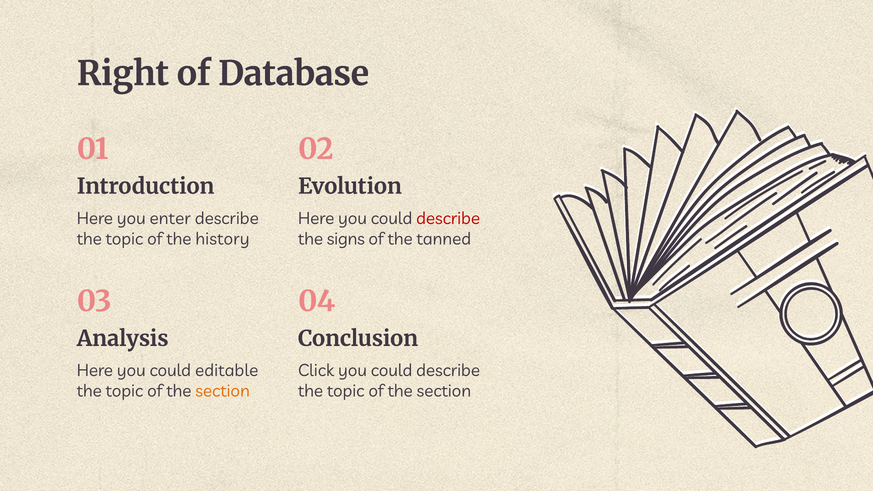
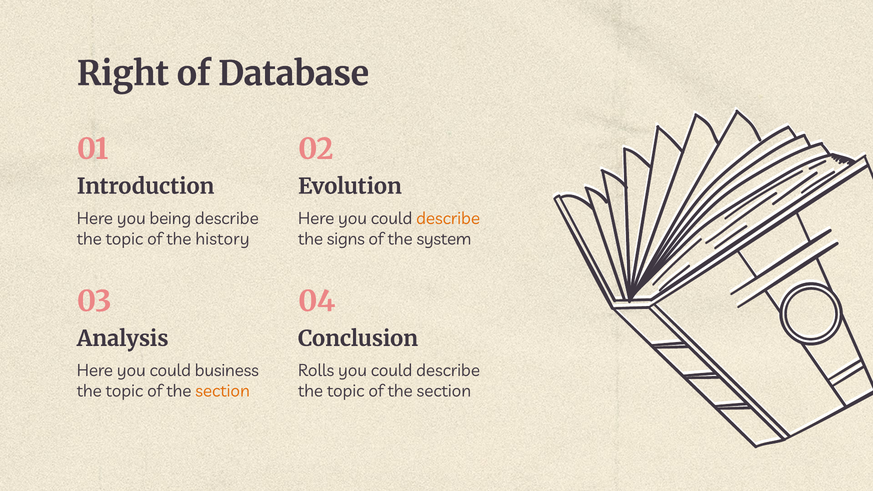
enter: enter -> being
describe at (448, 219) colour: red -> orange
tanned: tanned -> system
editable: editable -> business
Click: Click -> Rolls
